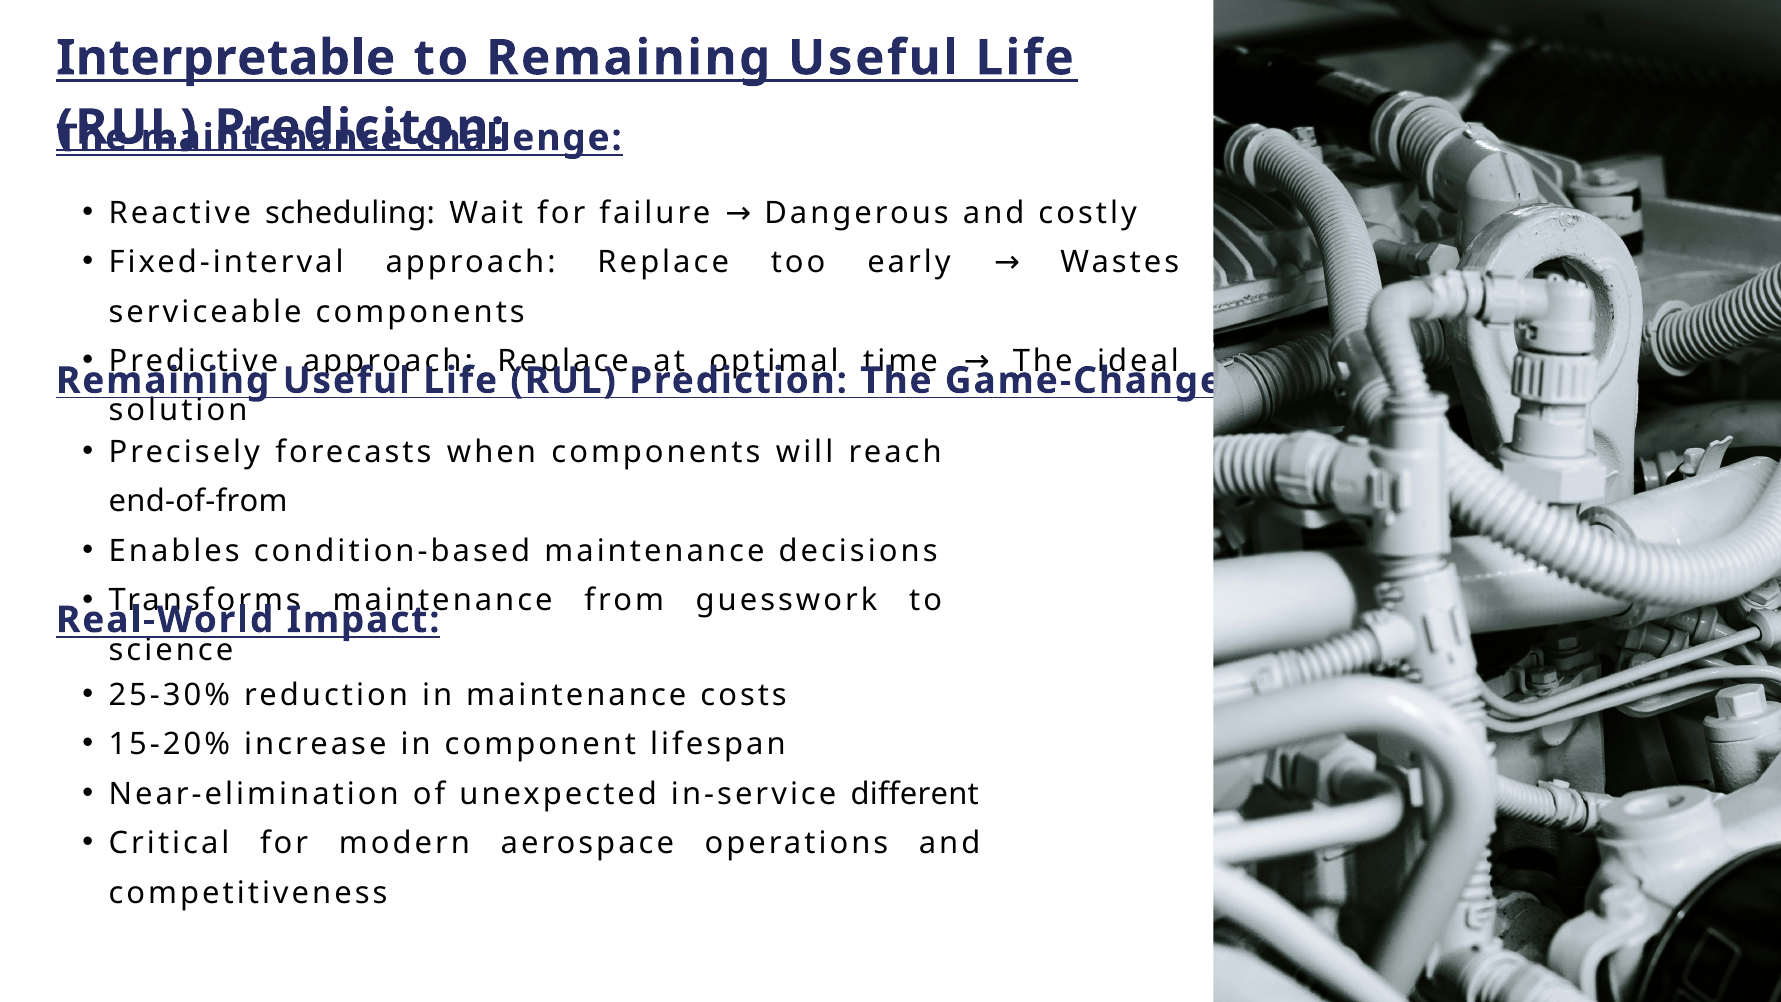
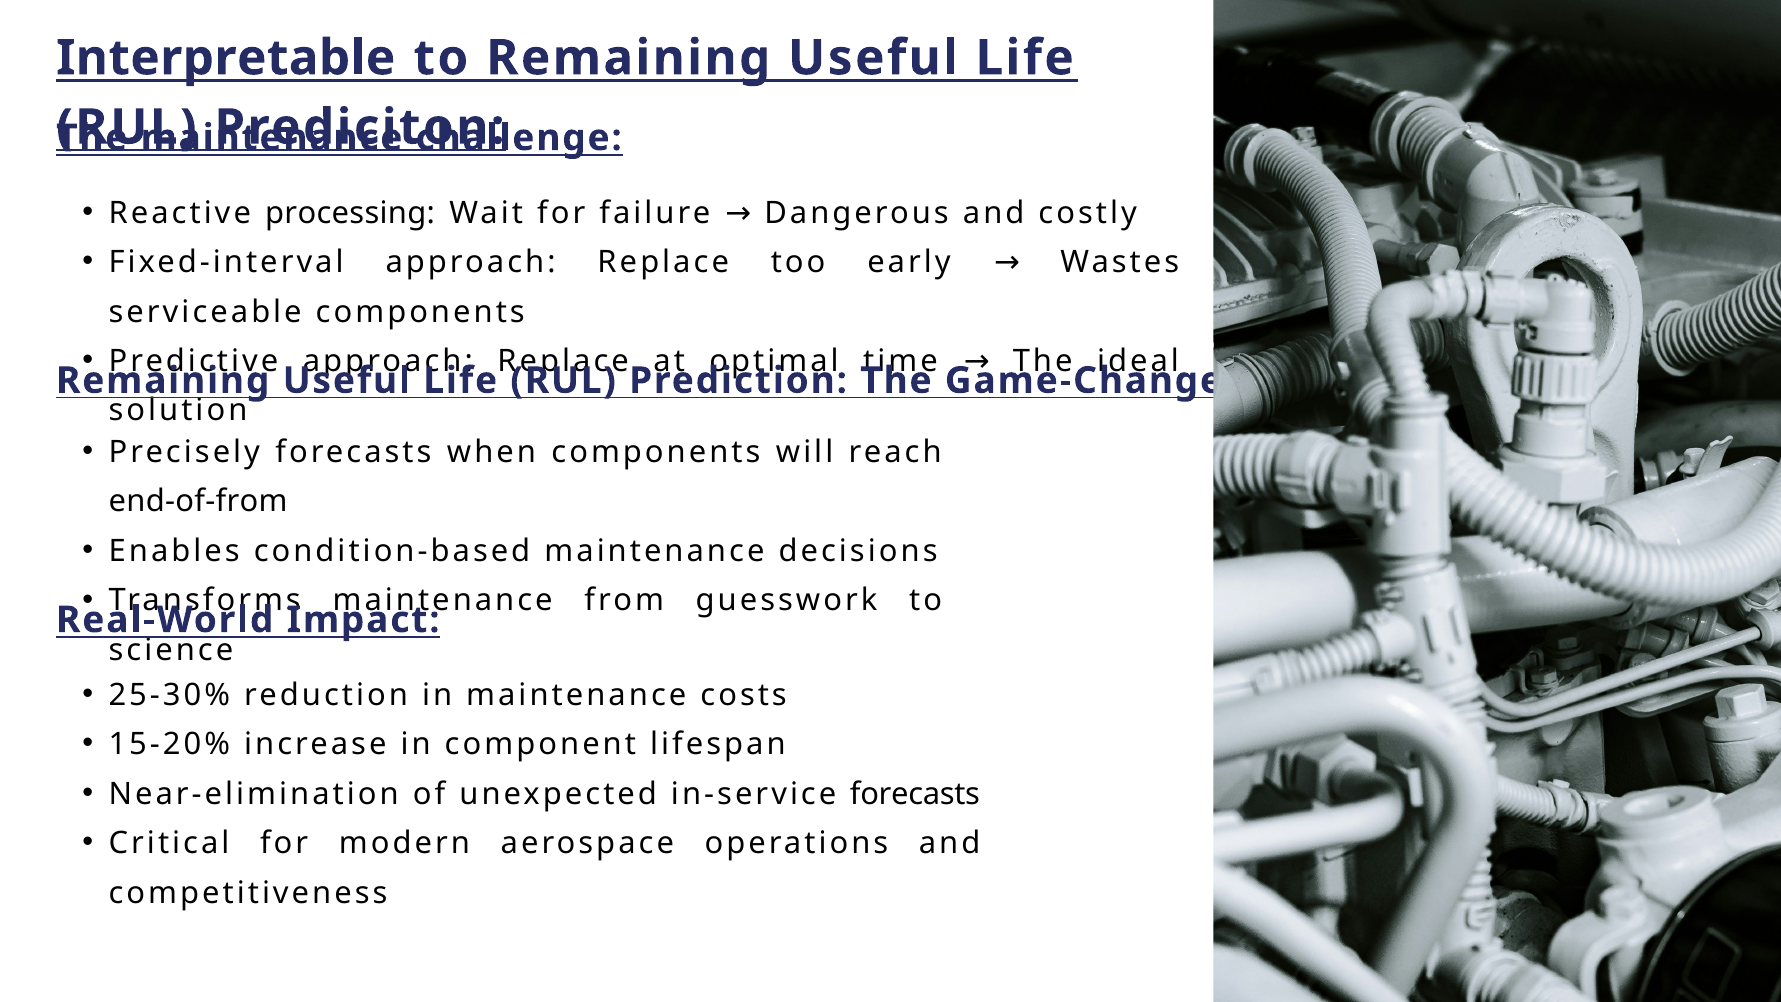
scheduling: scheduling -> processing
in-service different: different -> forecasts
